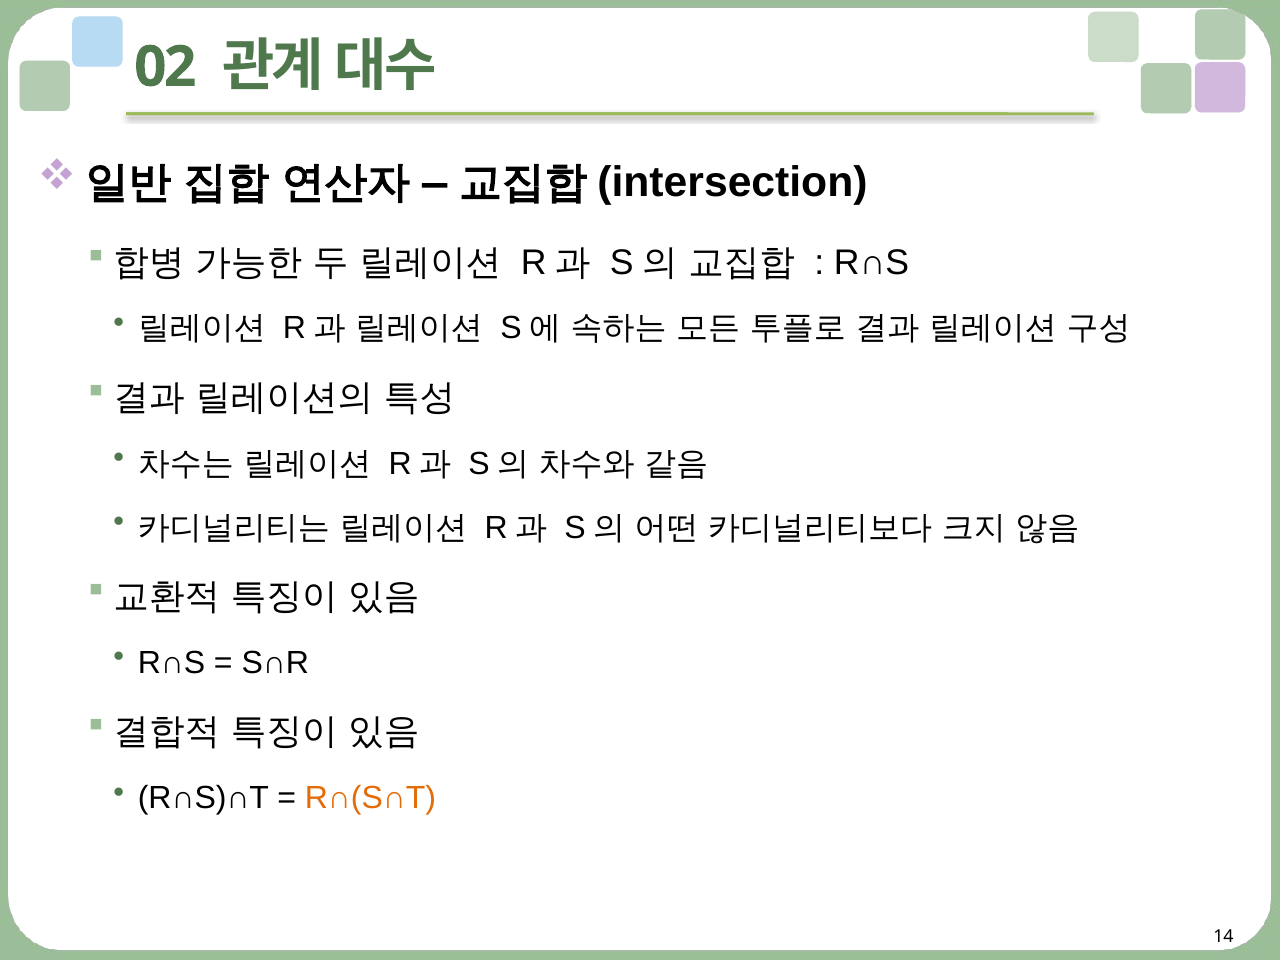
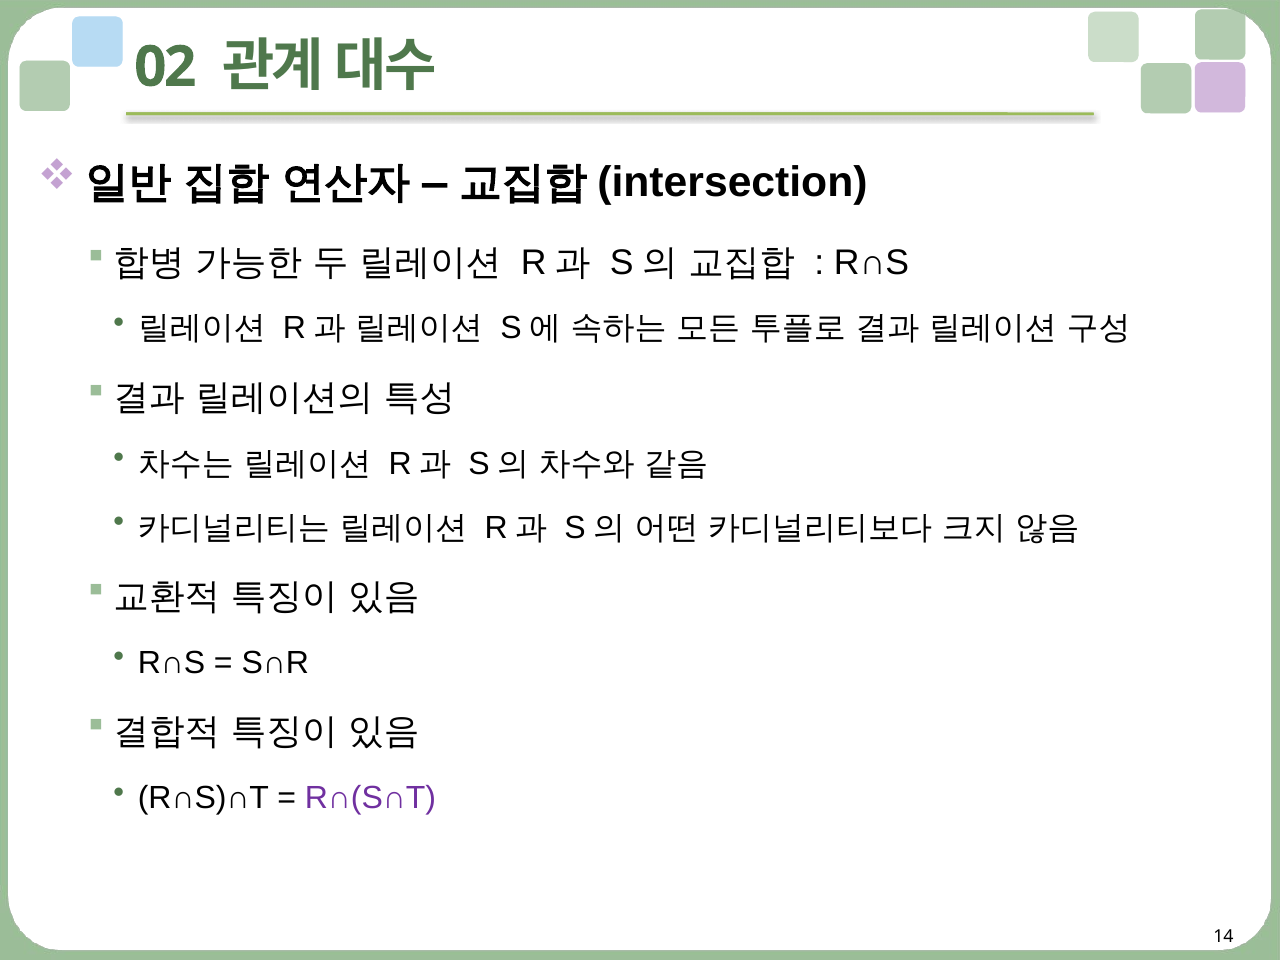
R∩(S∩T colour: orange -> purple
